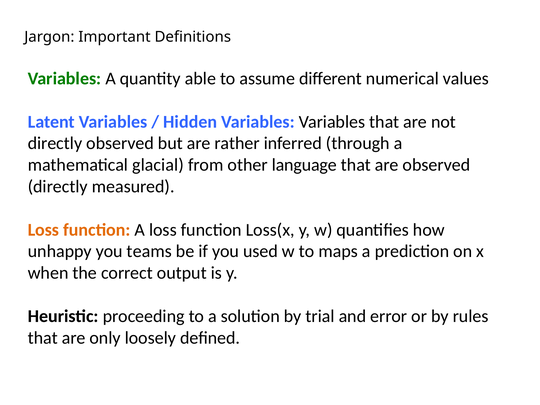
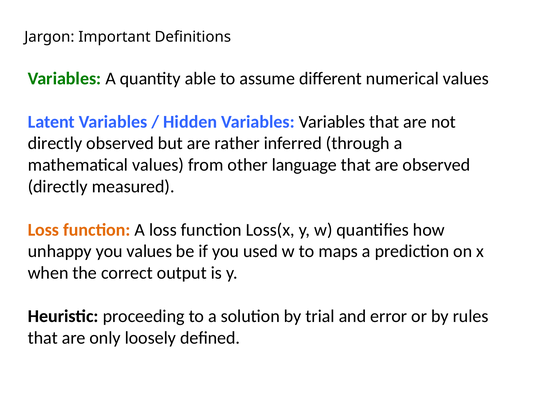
mathematical glacial: glacial -> values
you teams: teams -> values
